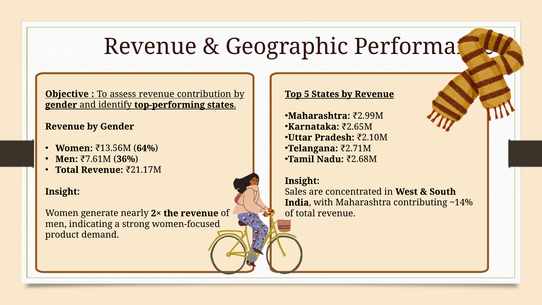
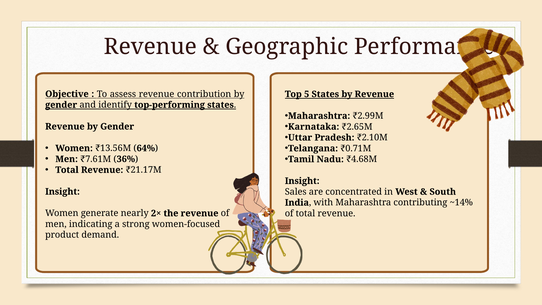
₹2.71M: ₹2.71M -> ₹0.71M
₹2.68M: ₹2.68M -> ₹4.68M
